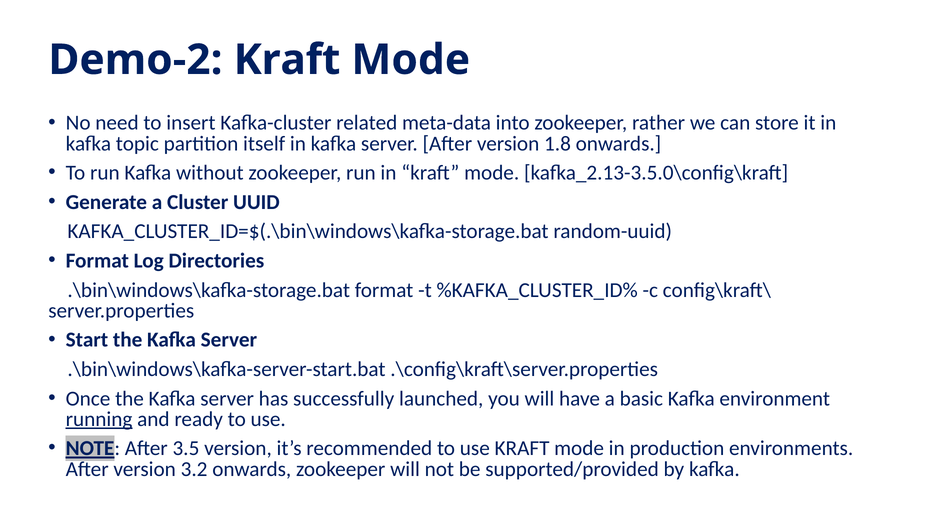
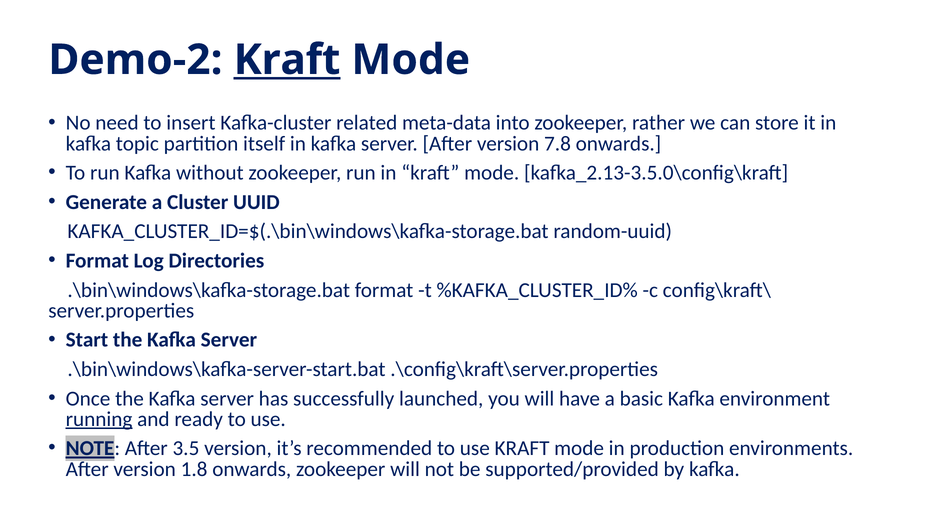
Kraft at (287, 60) underline: none -> present
1.8: 1.8 -> 7.8
3.2: 3.2 -> 1.8
